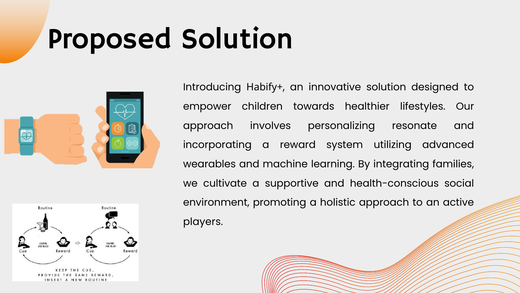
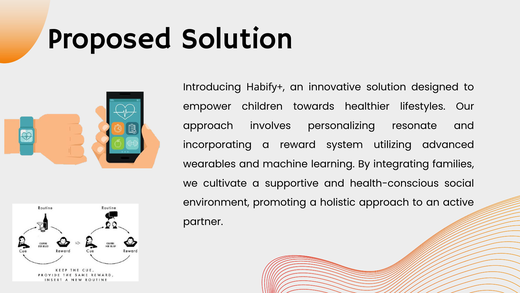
players: players -> partner
